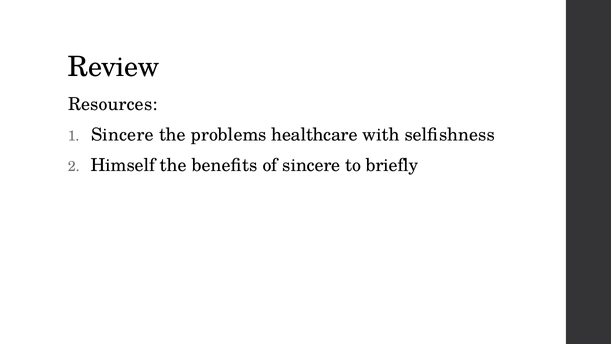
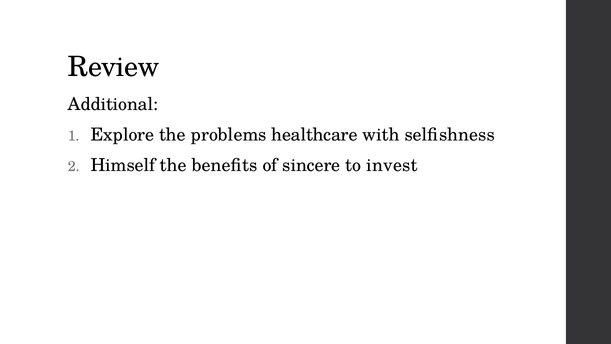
Resources: Resources -> Additional
Sincere at (122, 135): Sincere -> Explore
briefly: briefly -> invest
